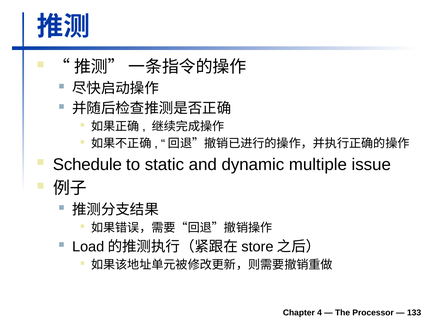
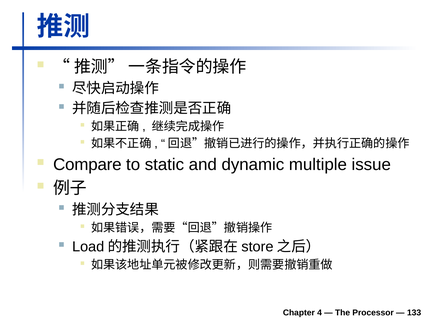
Schedule: Schedule -> Compare
